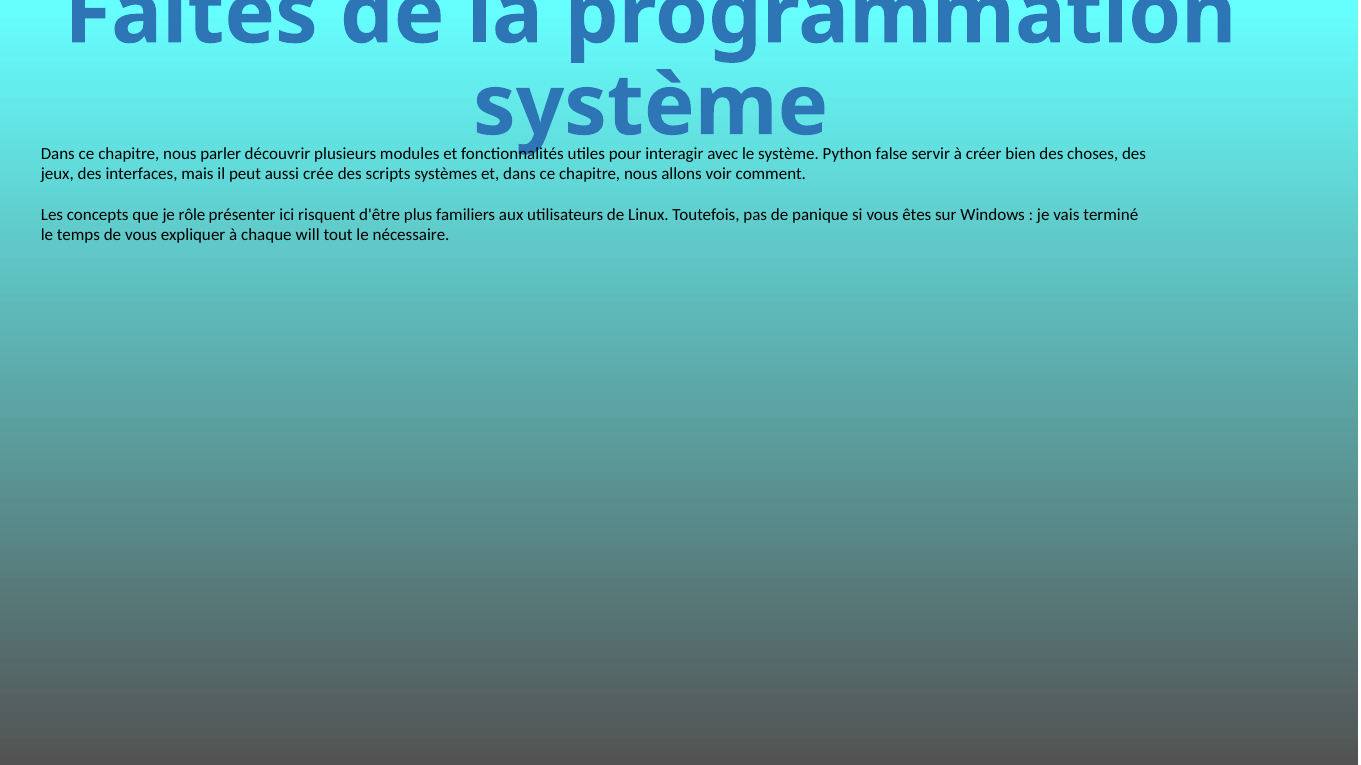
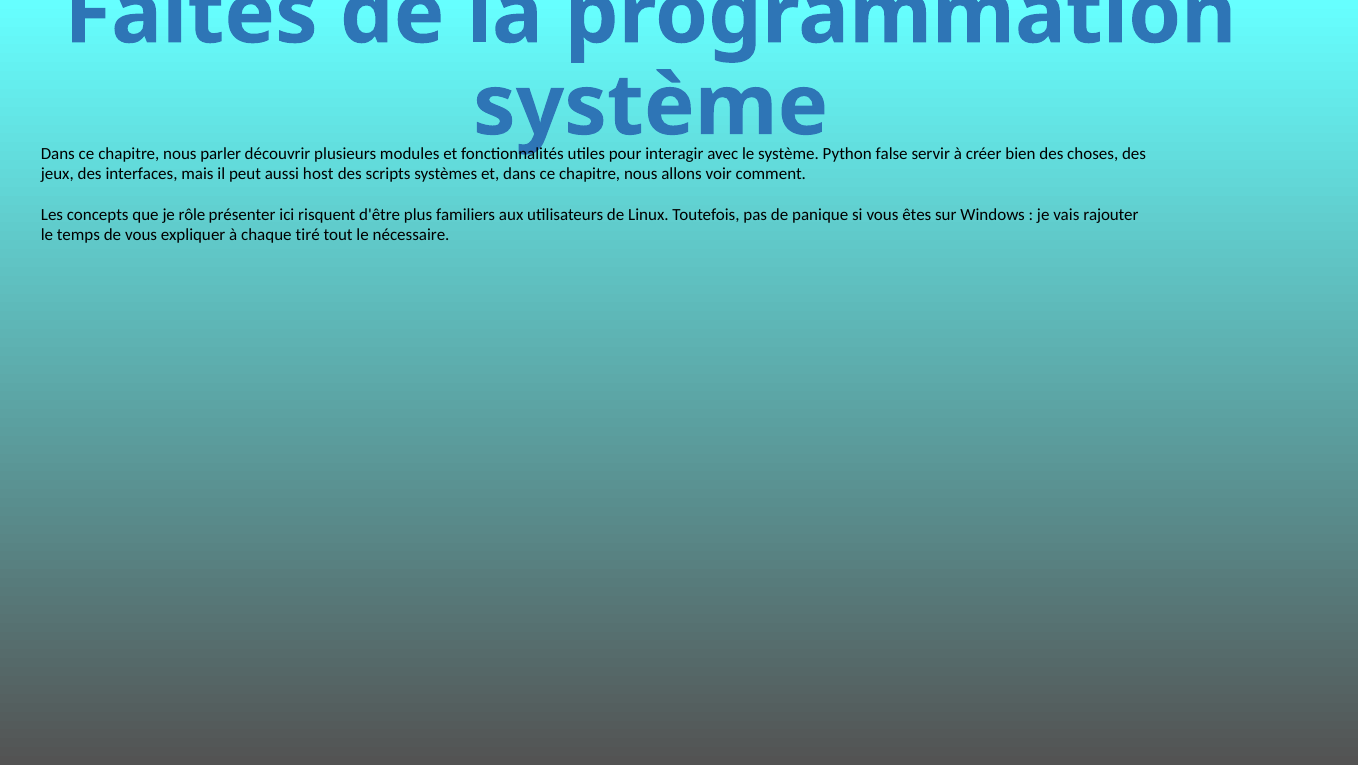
crée: crée -> host
terminé: terminé -> rajouter
will: will -> tiré
